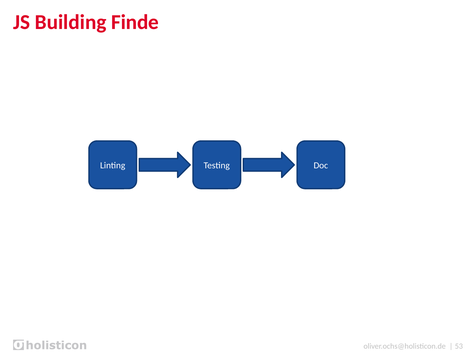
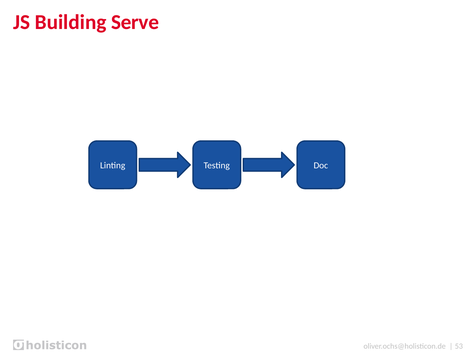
Finde: Finde -> Serve
